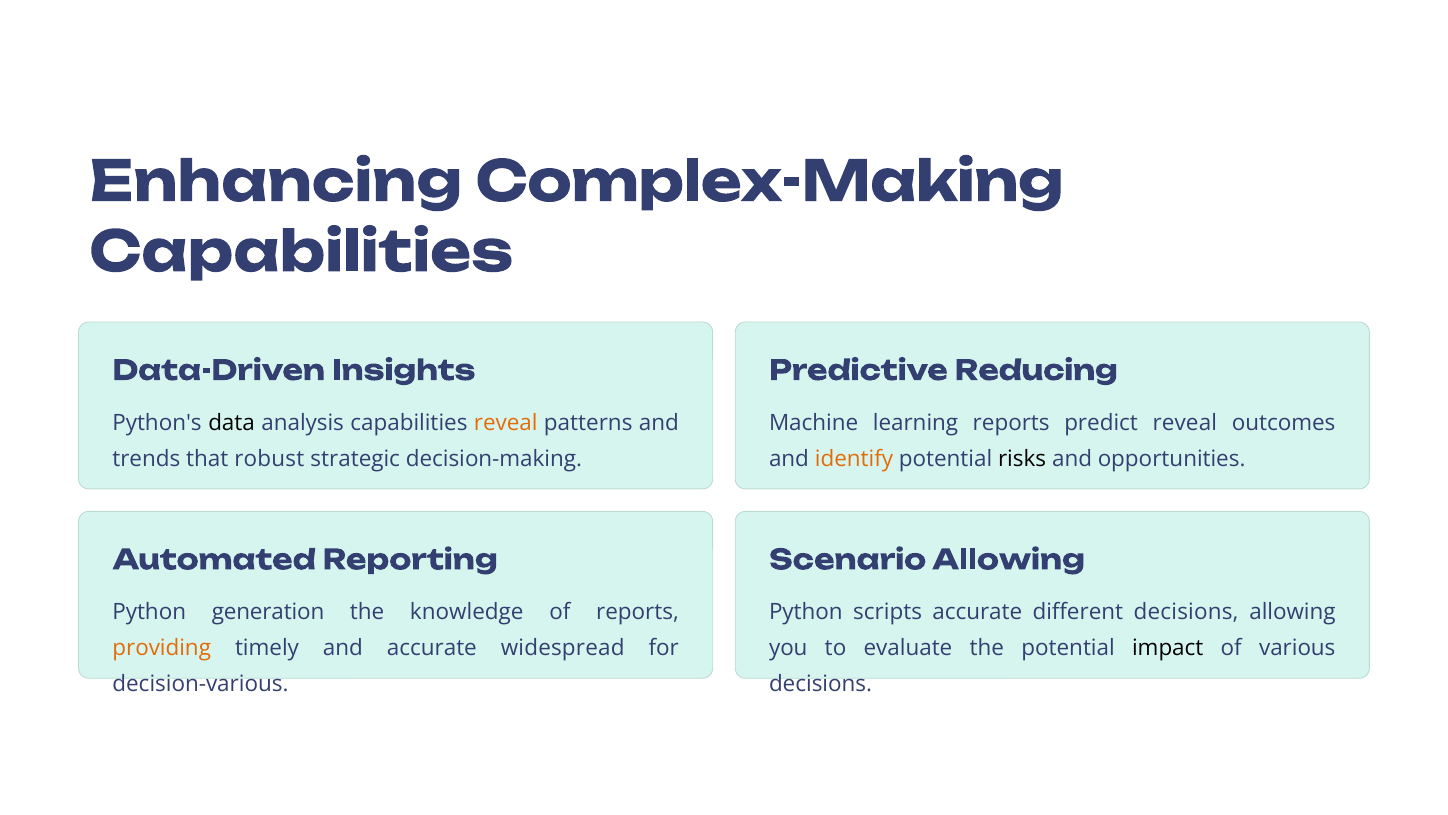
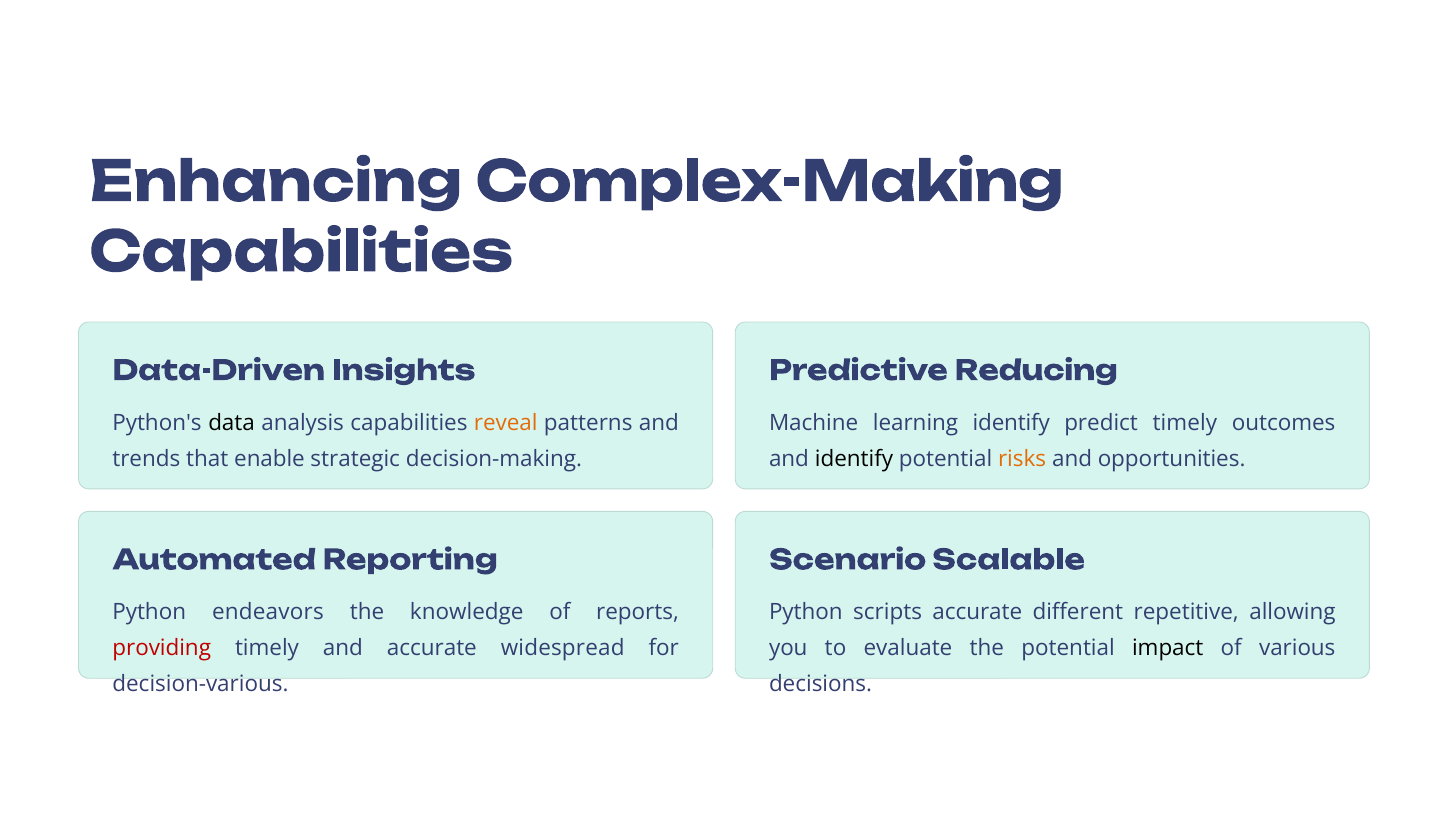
learning reports: reports -> identify
predict reveal: reveal -> timely
robust: robust -> enable
identify at (854, 459) colour: orange -> black
risks colour: black -> orange
Scenario Allowing: Allowing -> Scalable
generation: generation -> endeavors
different decisions: decisions -> repetitive
providing colour: orange -> red
